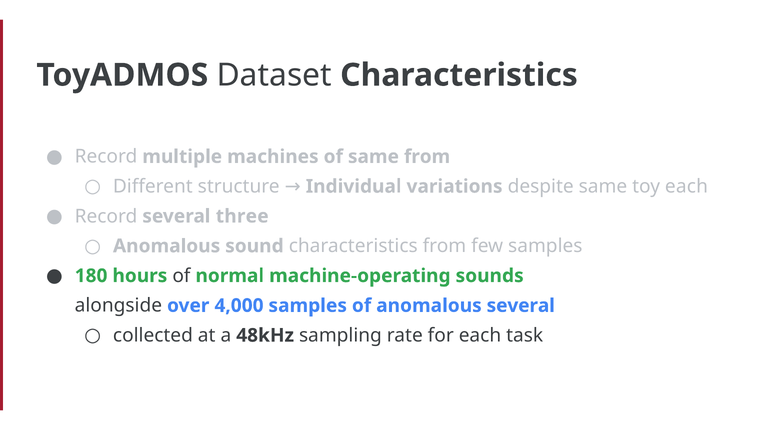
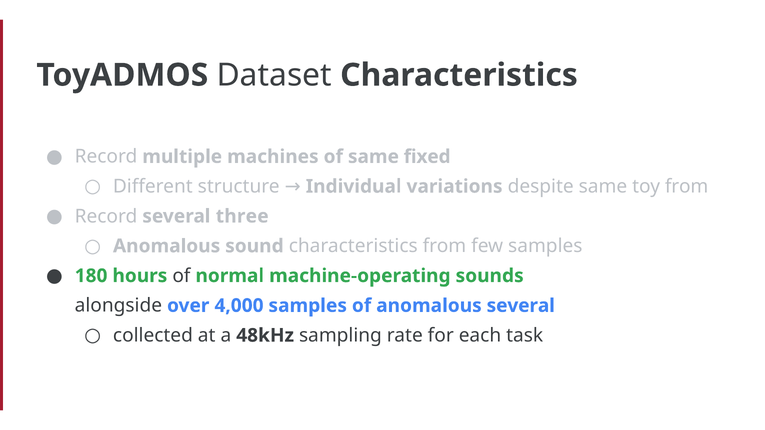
same from: from -> fixed
toy each: each -> from
